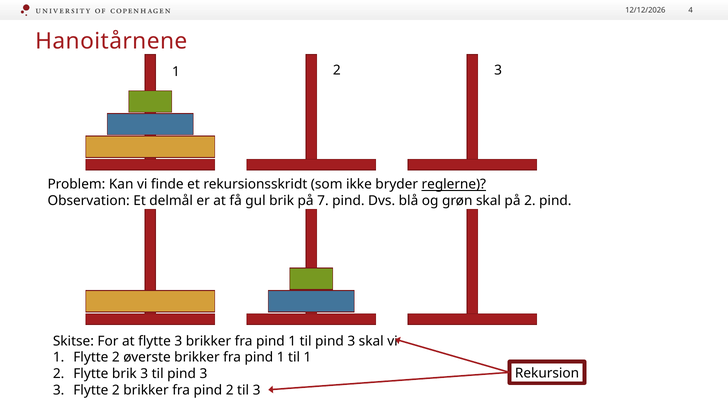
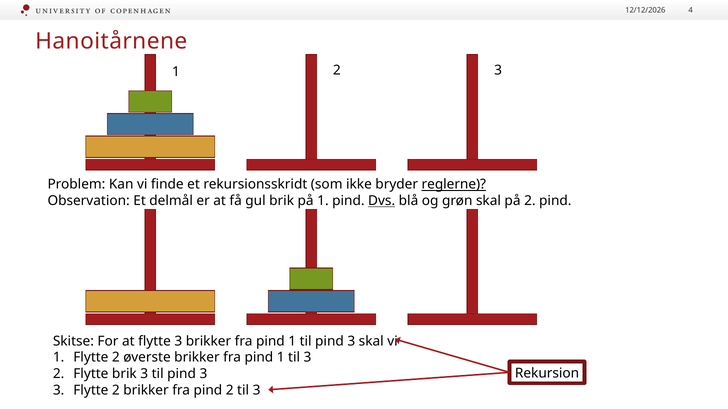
på 7: 7 -> 1
Dvs underline: none -> present
1 til 1: 1 -> 3
